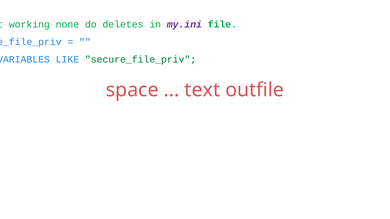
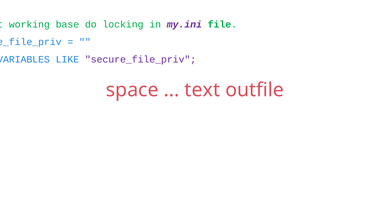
none: none -> base
deletes: deletes -> locking
secure_file_priv at (141, 60) colour: green -> purple
